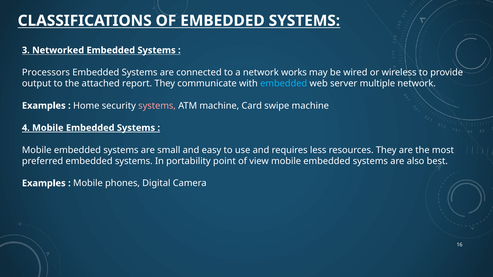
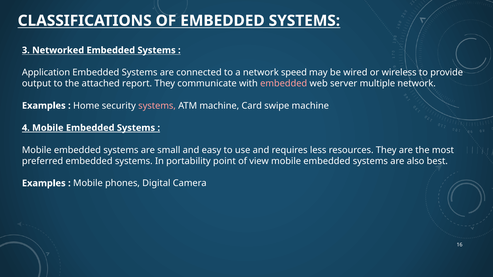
Processors: Processors -> Application
works: works -> speed
embedded at (284, 84) colour: light blue -> pink
